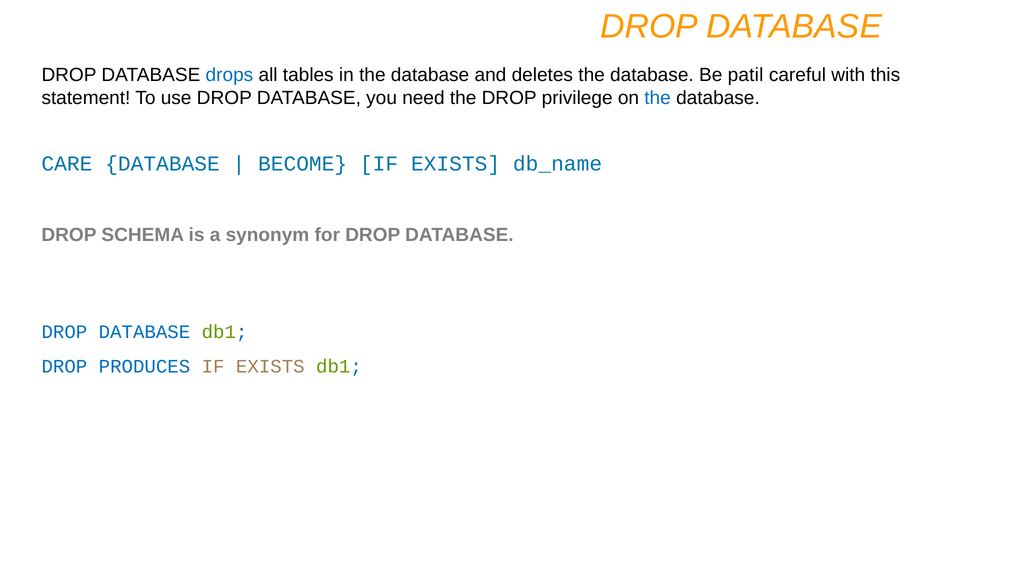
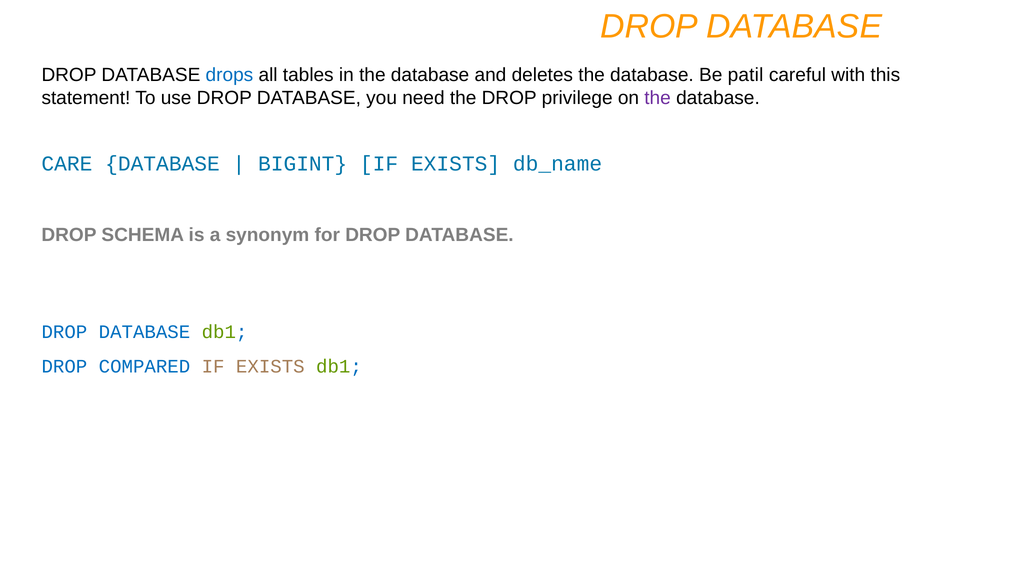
the at (658, 98) colour: blue -> purple
BECOME: BECOME -> BIGINT
PRODUCES: PRODUCES -> COMPARED
